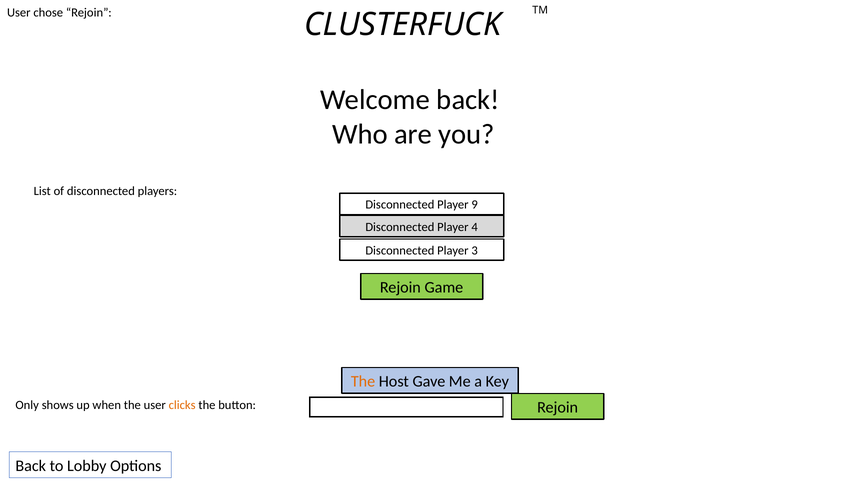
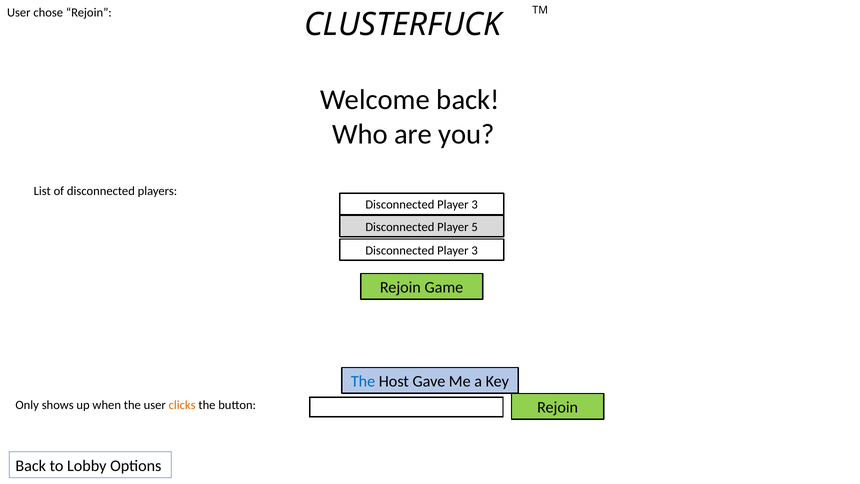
9 at (475, 205): 9 -> 3
4: 4 -> 5
The at (363, 381) colour: orange -> blue
